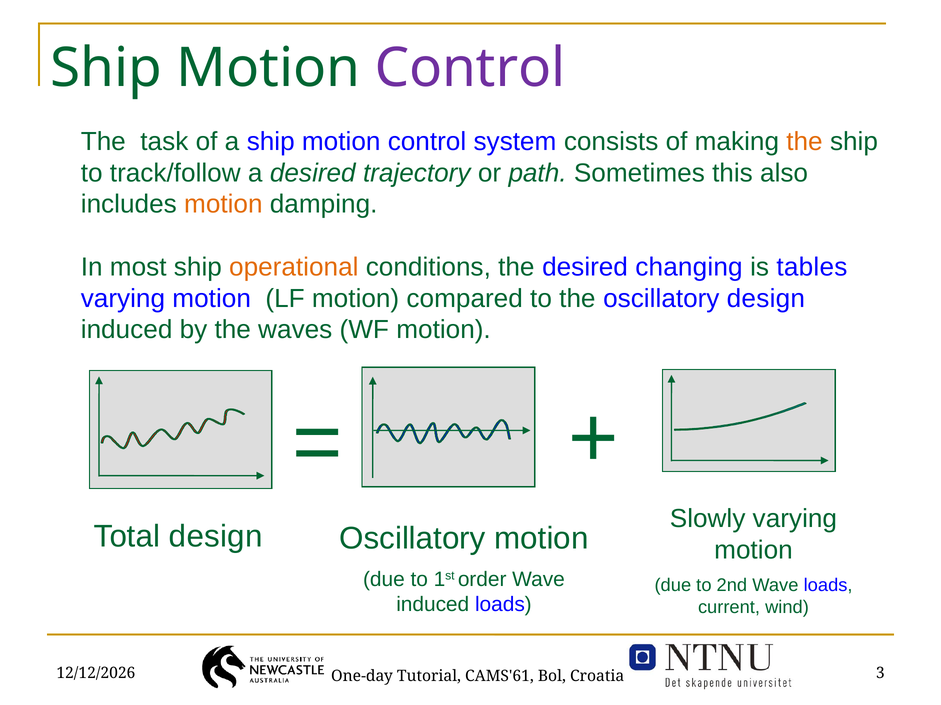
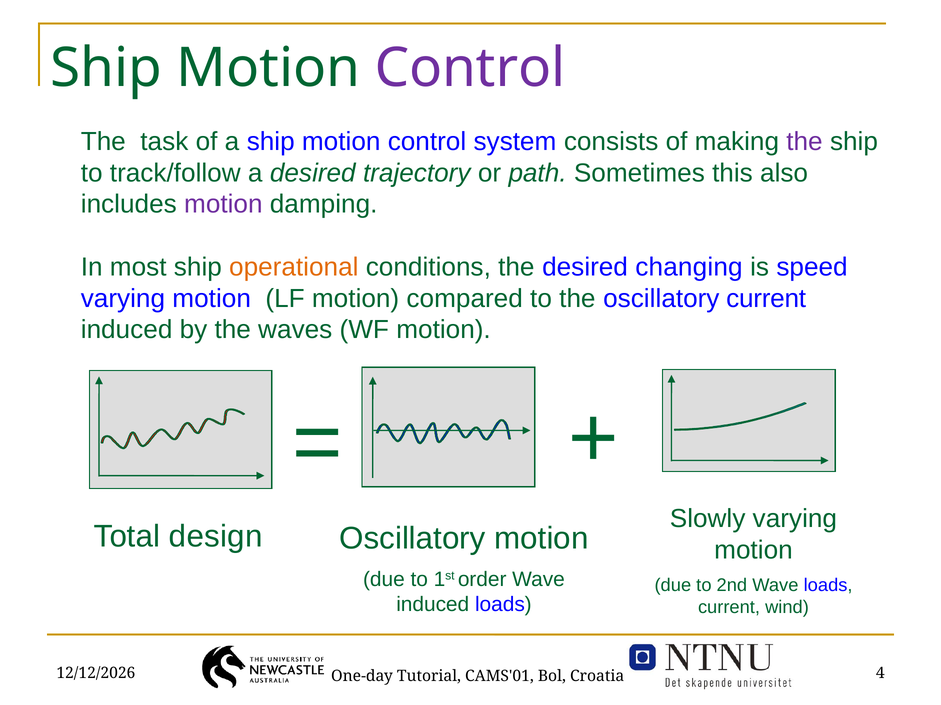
the at (804, 142) colour: orange -> purple
motion at (223, 205) colour: orange -> purple
tables: tables -> speed
oscillatory design: design -> current
CAMS'61: CAMS'61 -> CAMS'01
3: 3 -> 4
